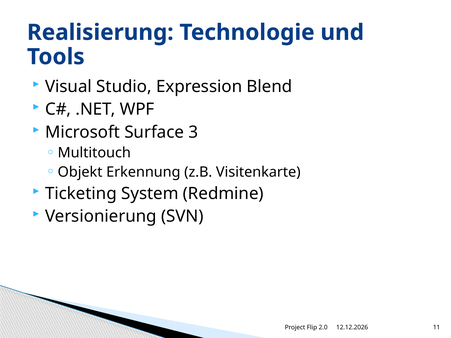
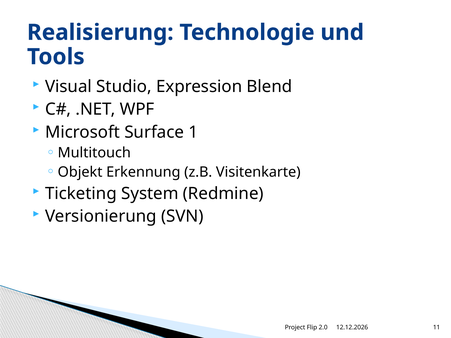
3: 3 -> 1
